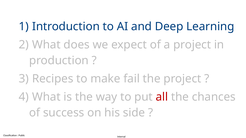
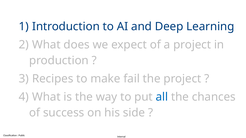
all colour: red -> blue
